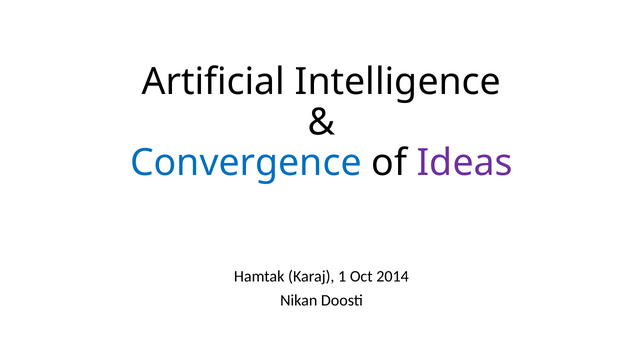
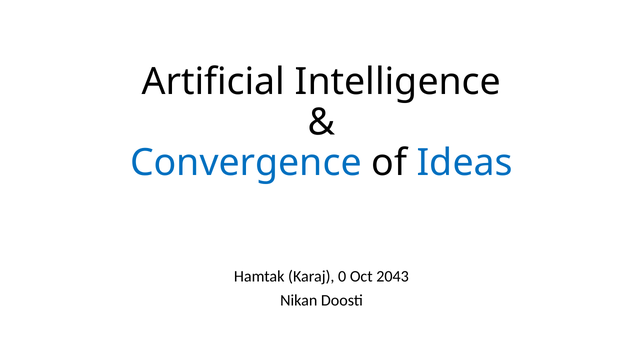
Ideas colour: purple -> blue
1: 1 -> 0
2014: 2014 -> 2043
